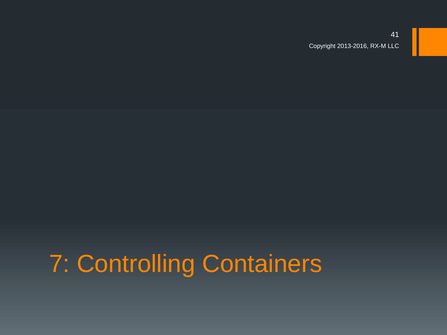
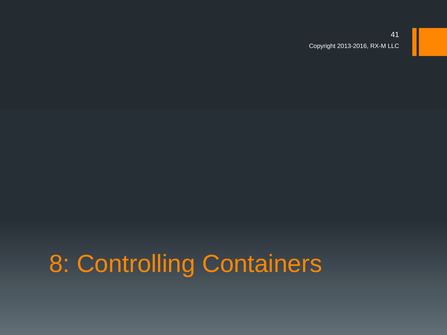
7: 7 -> 8
